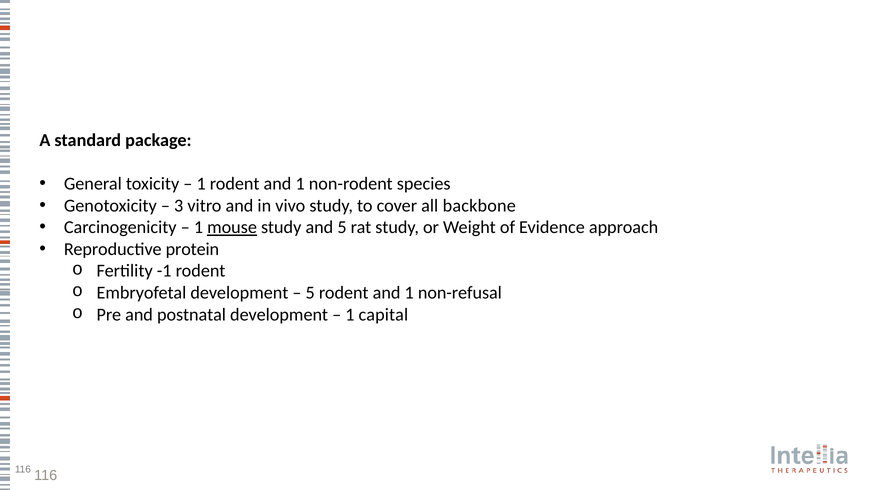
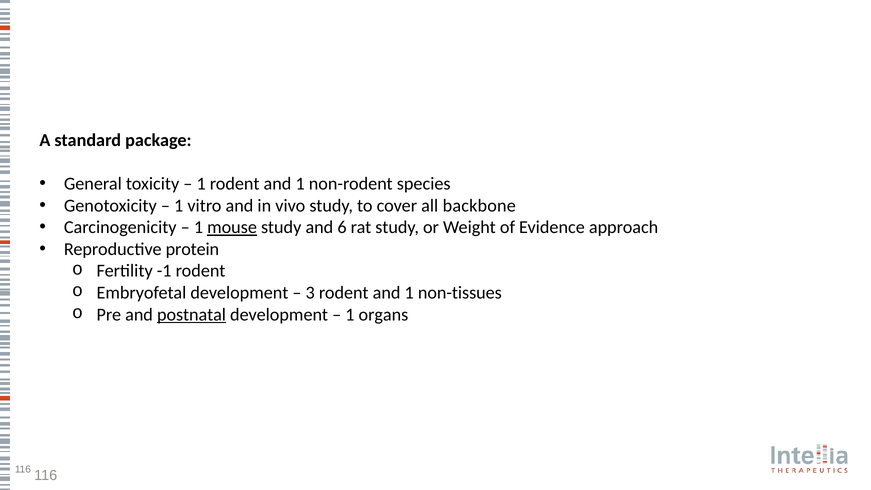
3 at (179, 206): 3 -> 1
and 5: 5 -> 6
5 at (310, 293): 5 -> 3
non-refusal: non-refusal -> non-tissues
postnatal underline: none -> present
capital: capital -> organs
